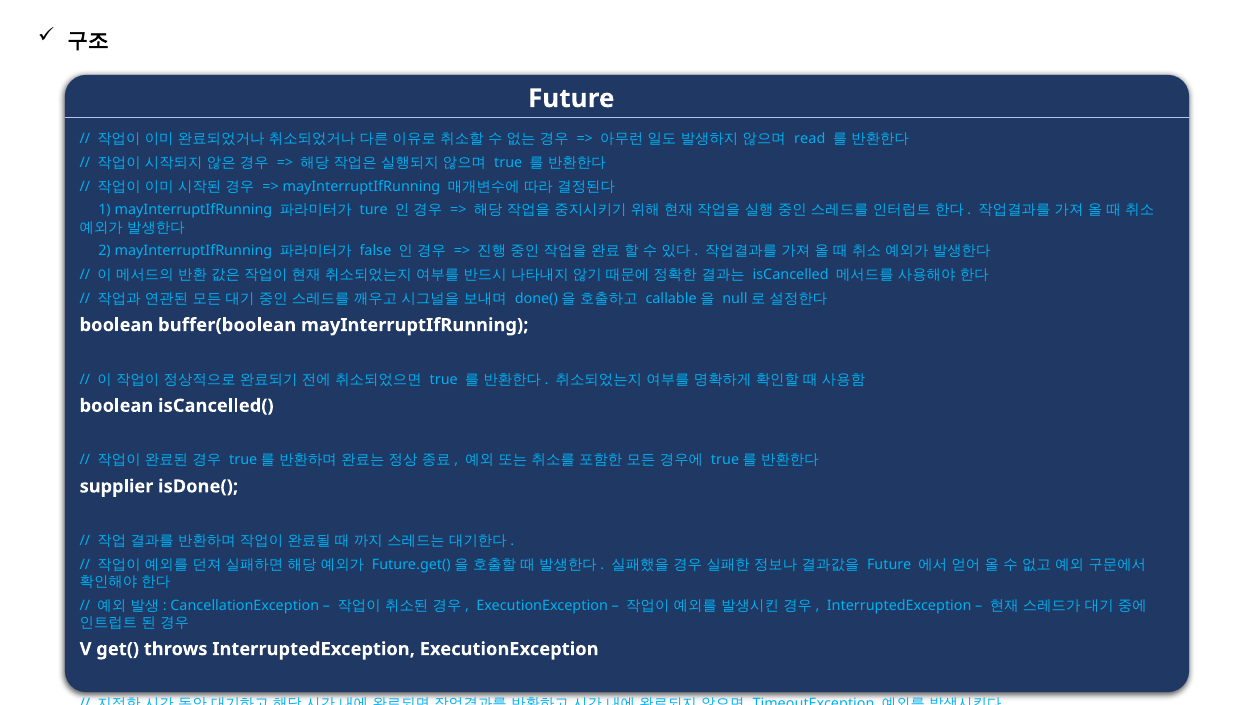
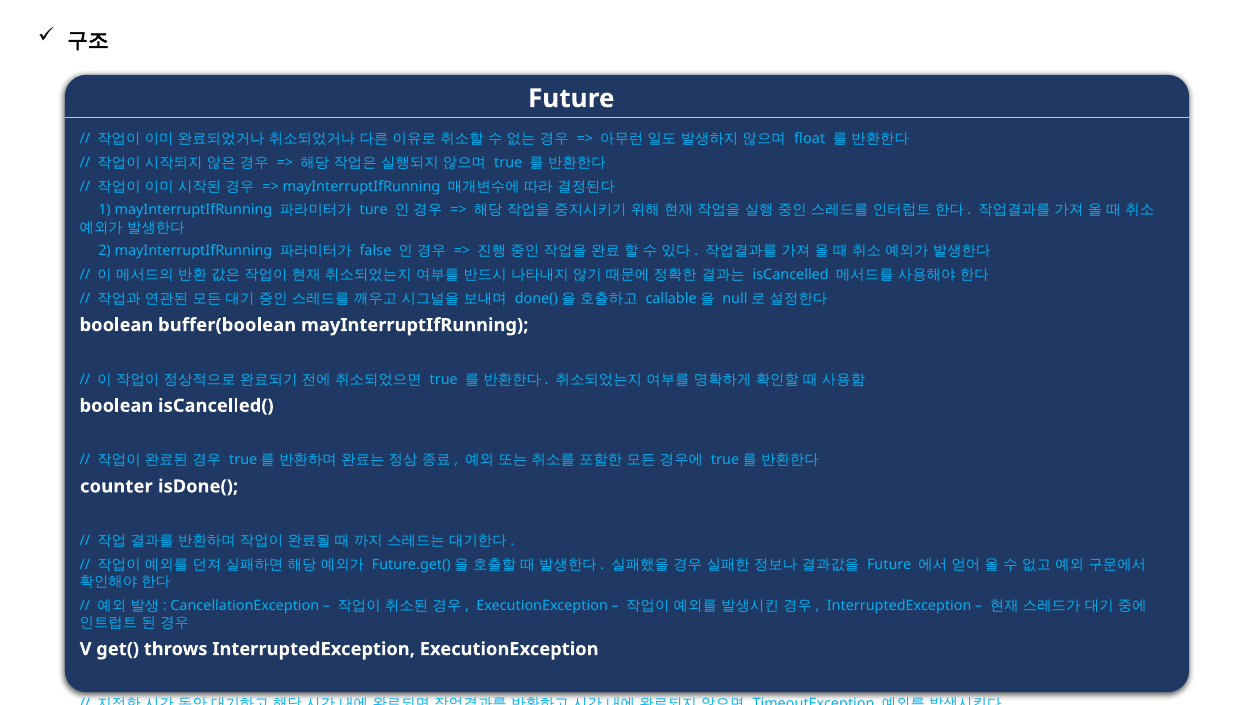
read: read -> float
supplier: supplier -> counter
